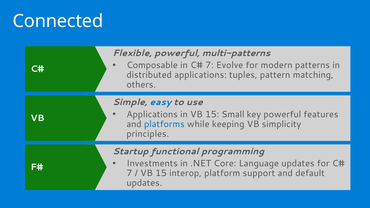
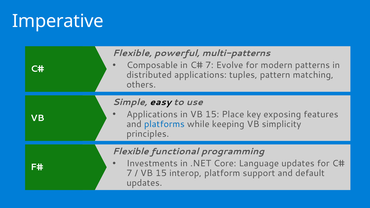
Connected: Connected -> Imperative
easy colour: blue -> black
Small: Small -> Place
key powerful: powerful -> exposing
Startup at (131, 151): Startup -> Flexible
